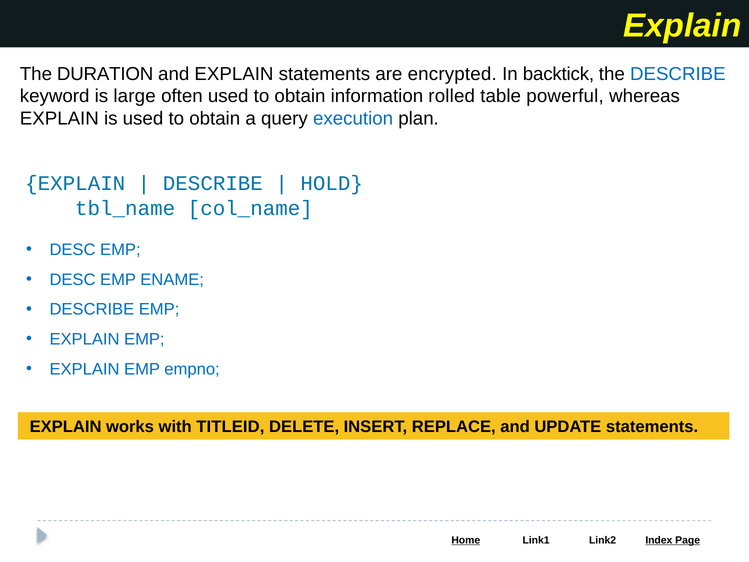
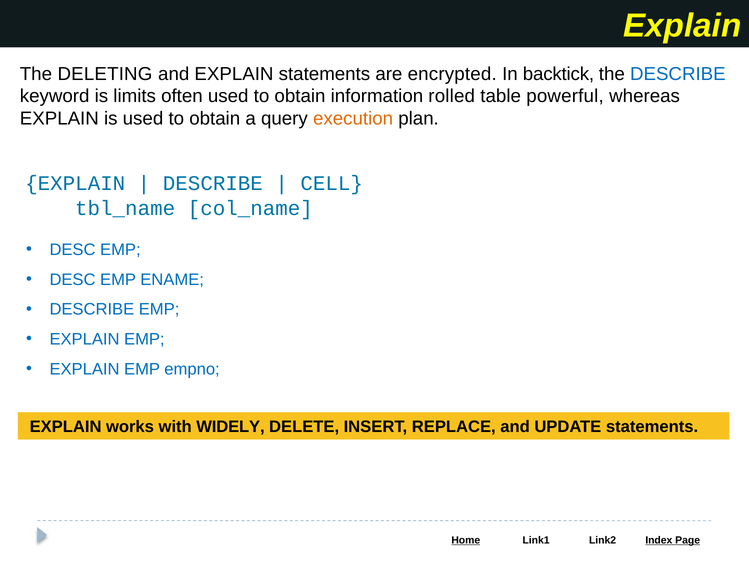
DURATION: DURATION -> DELETING
large: large -> limits
execution colour: blue -> orange
HOLD: HOLD -> CELL
TITLEID: TITLEID -> WIDELY
